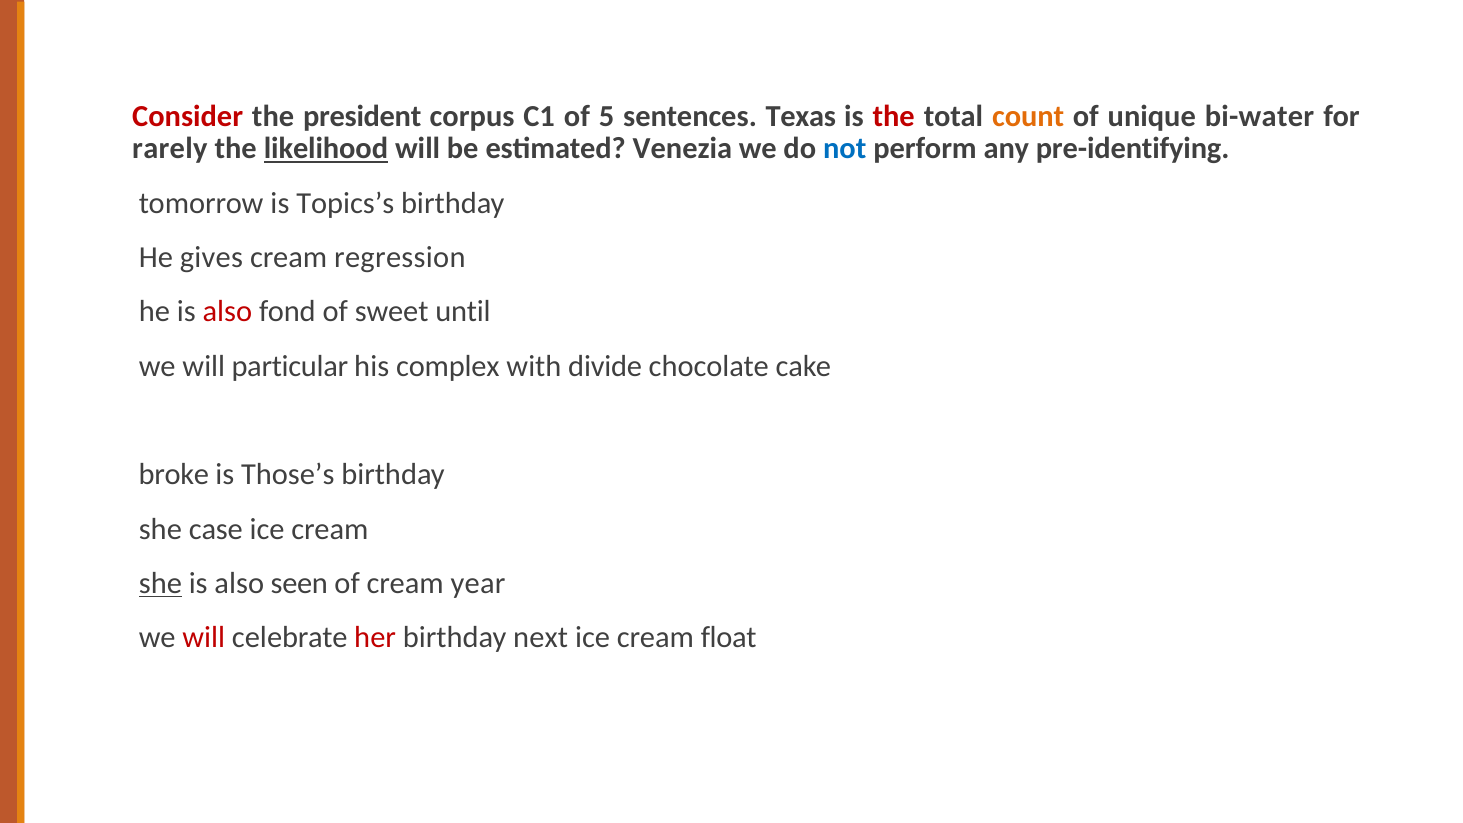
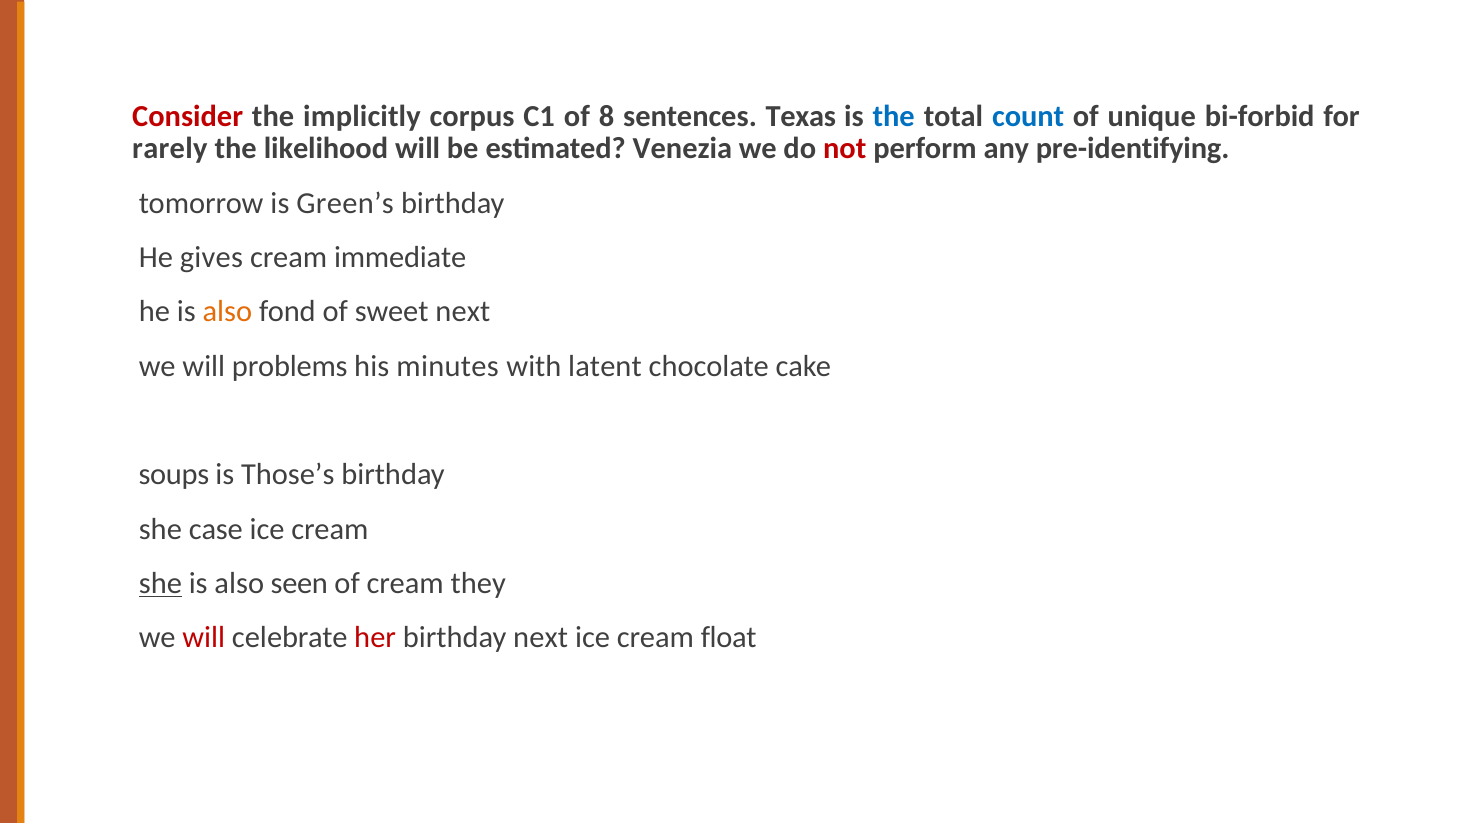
president: president -> implicitly
5: 5 -> 8
the at (894, 116) colour: red -> blue
count colour: orange -> blue
bi-water: bi-water -> bi-forbid
likelihood underline: present -> none
not colour: blue -> red
Topics’s: Topics’s -> Green’s
regression: regression -> immediate
also at (227, 312) colour: red -> orange
sweet until: until -> next
particular: particular -> problems
complex: complex -> minutes
divide: divide -> latent
broke: broke -> soups
year: year -> they
